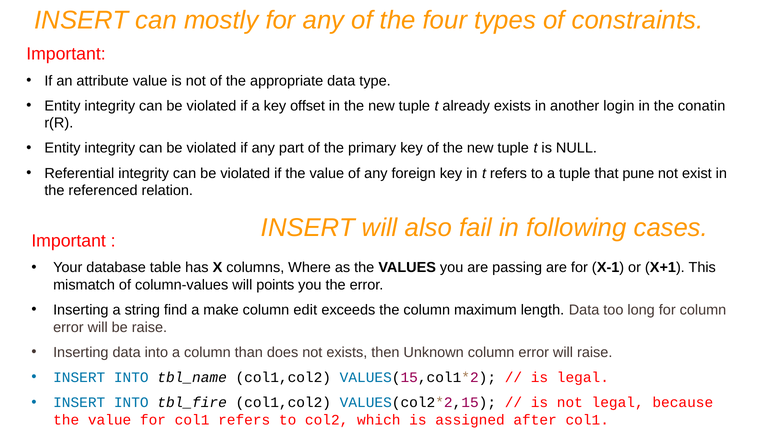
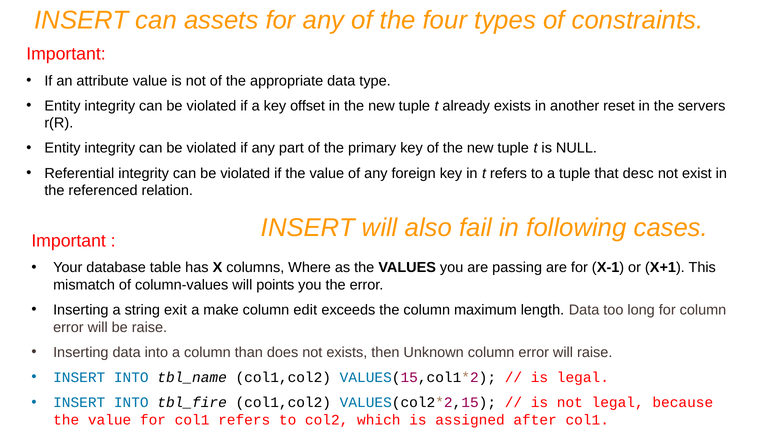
mostly: mostly -> assets
login: login -> reset
conatin: conatin -> servers
pune: pune -> desc
find: find -> exit
